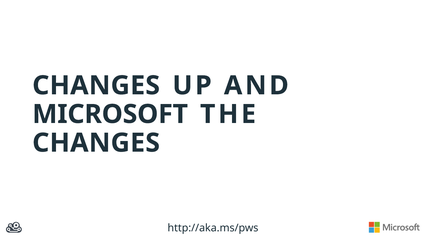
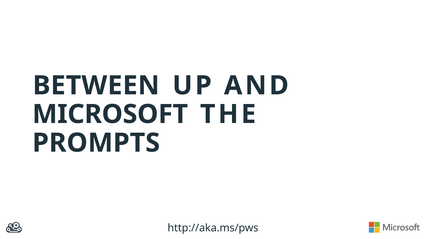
CHANGES at (96, 86): CHANGES -> BETWEEN
CHANGES at (96, 143): CHANGES -> PROMPTS
